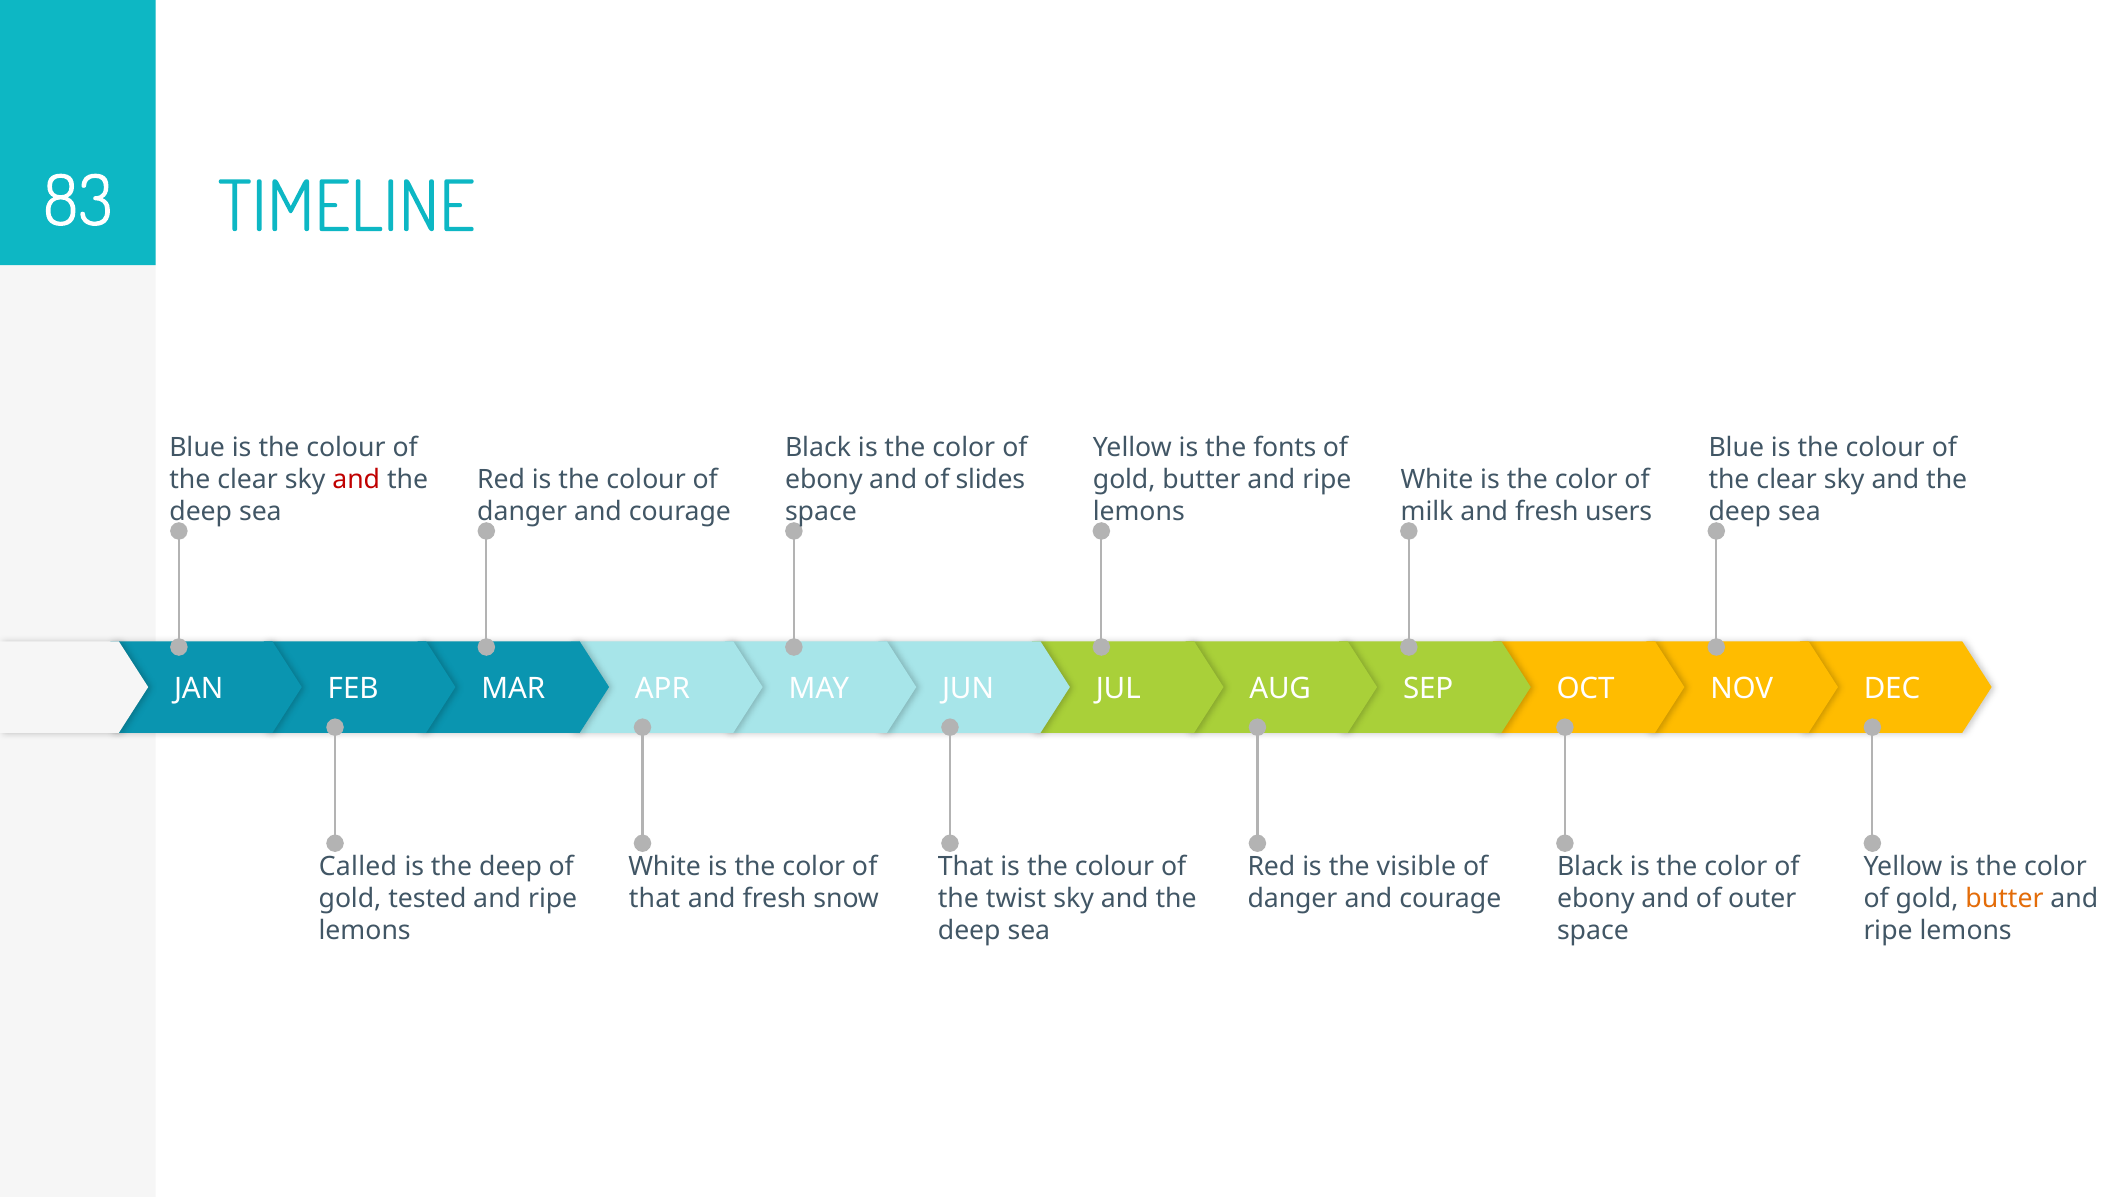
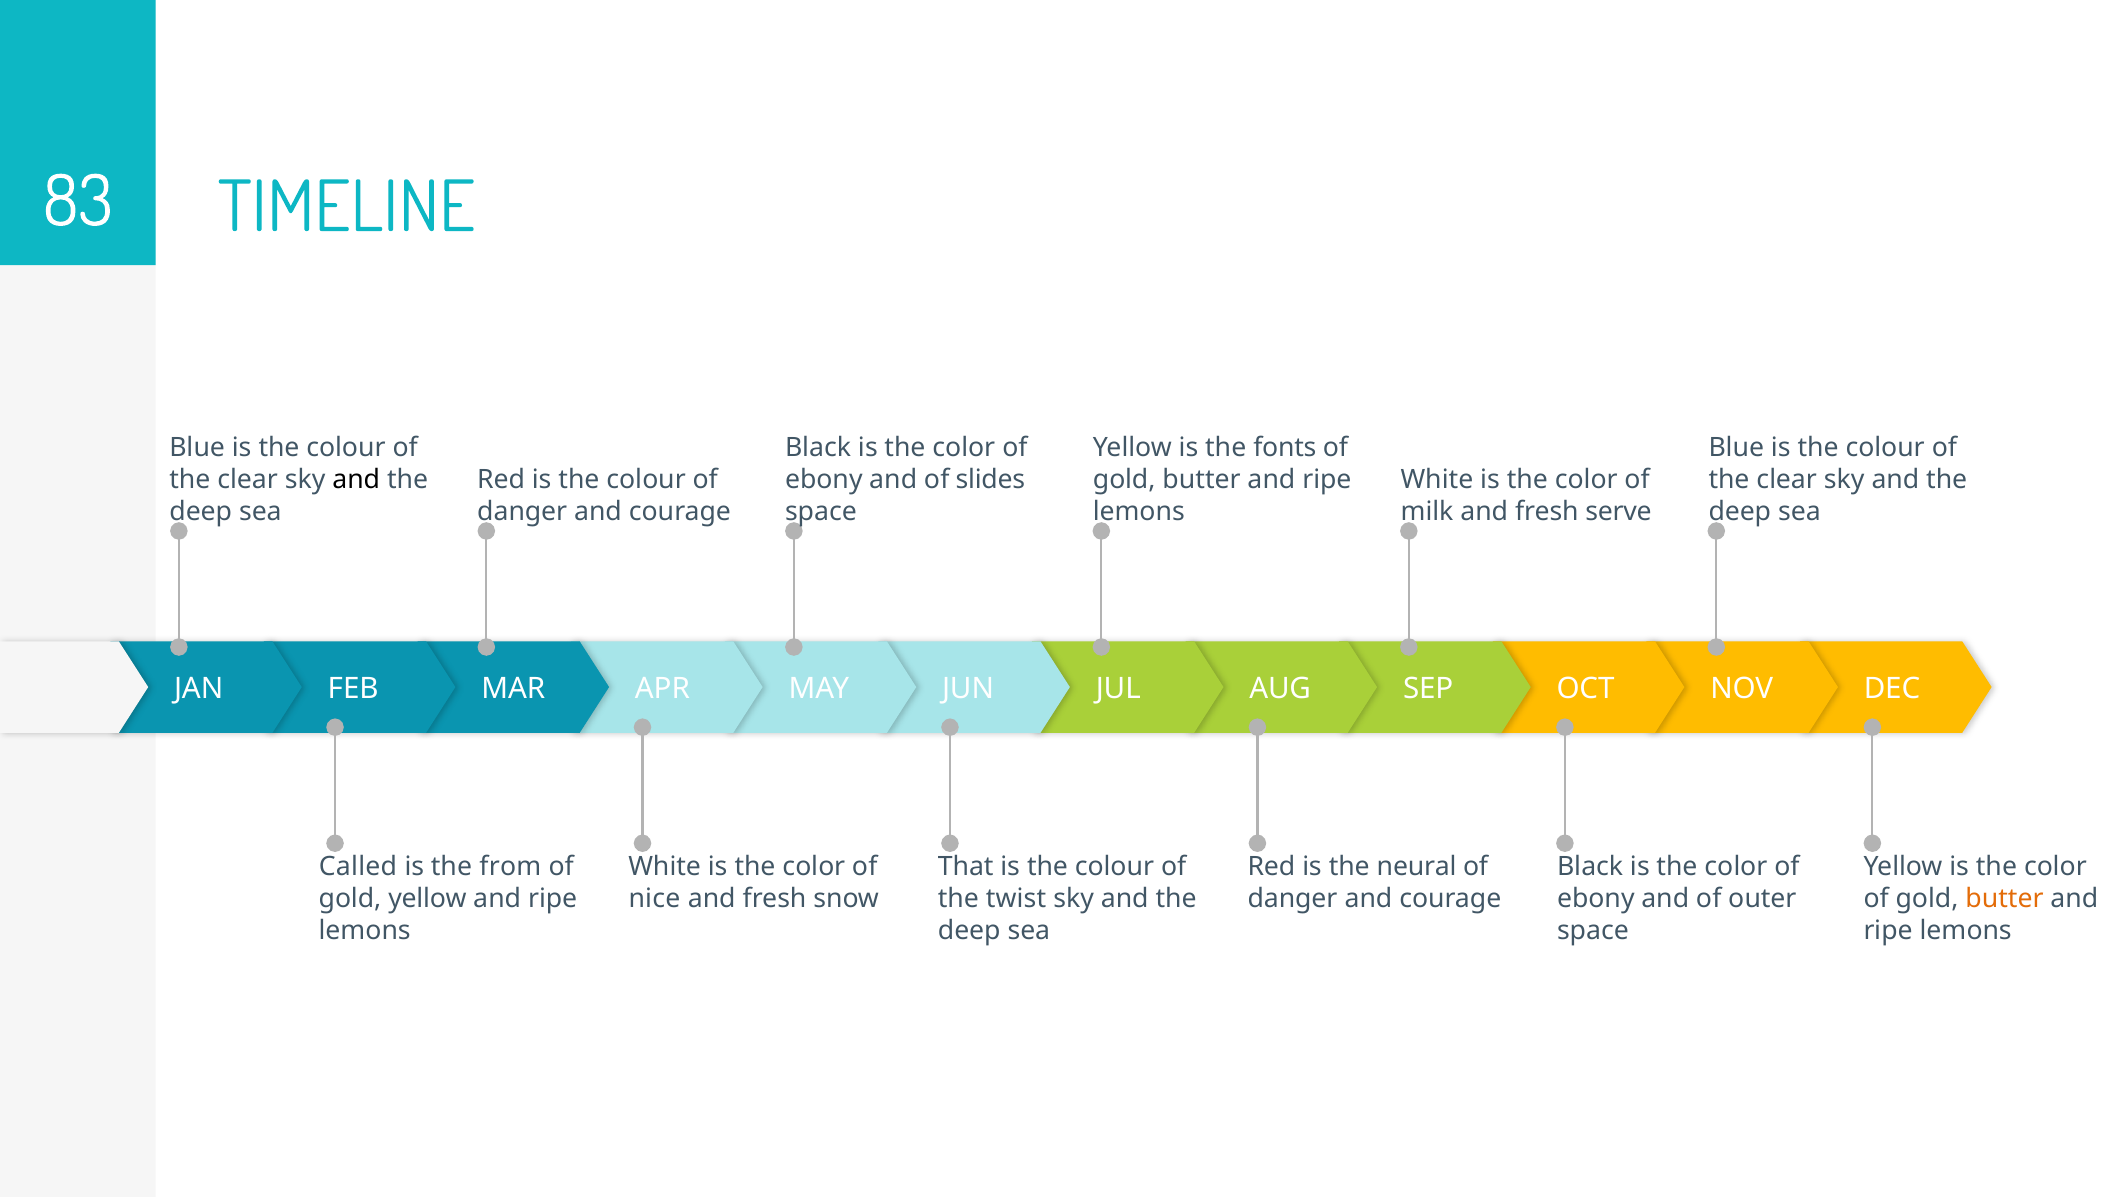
and at (356, 480) colour: red -> black
users: users -> serve
is the deep: deep -> from
visible: visible -> neural
gold tested: tested -> yellow
that at (654, 899): that -> nice
